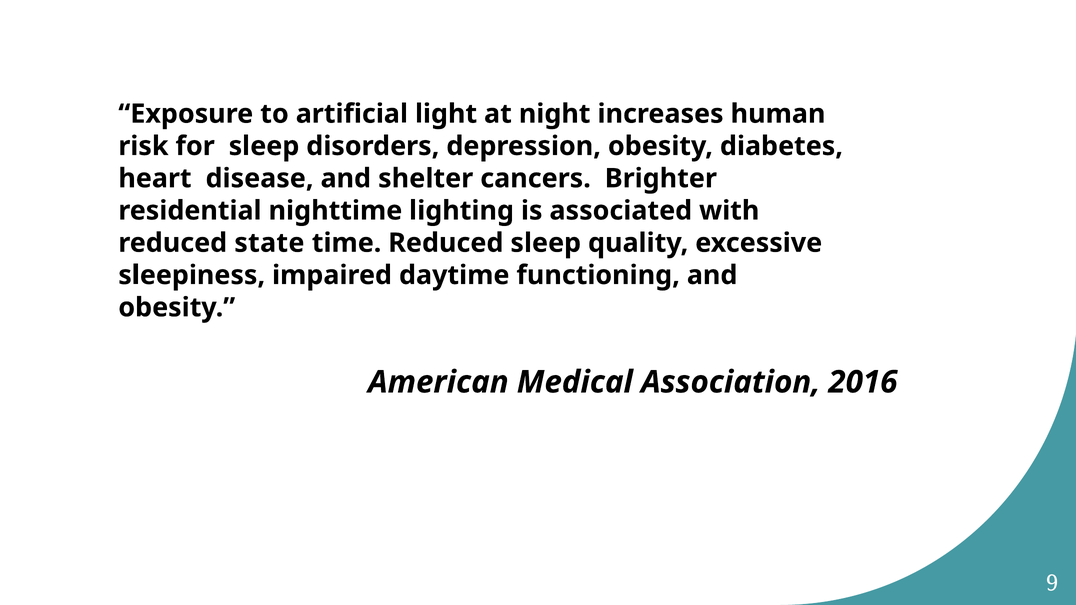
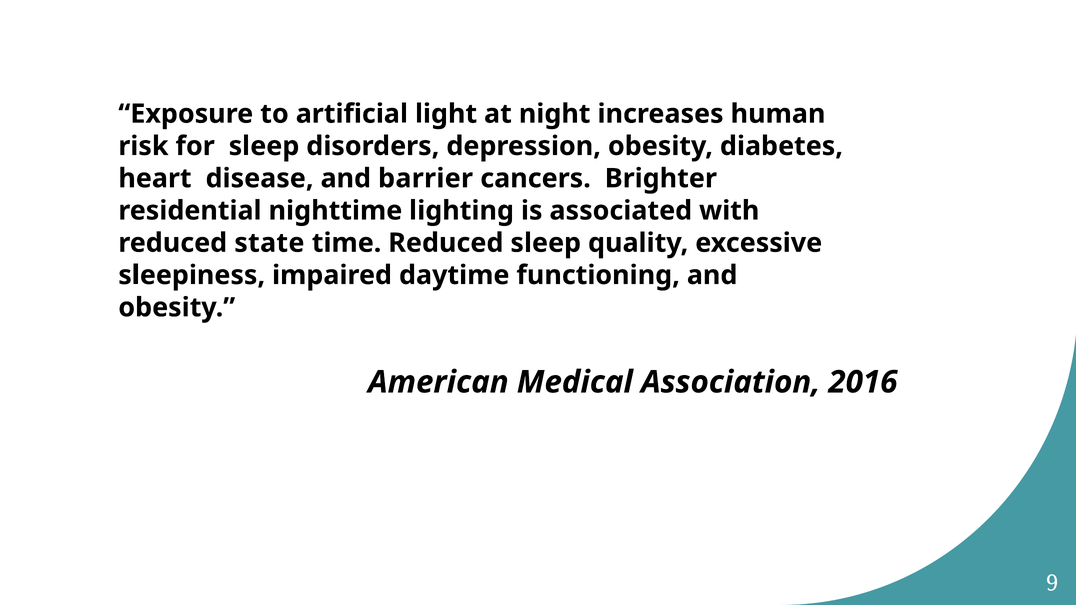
shelter: shelter -> barrier
